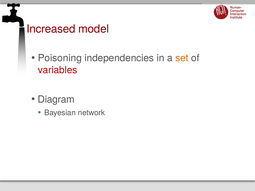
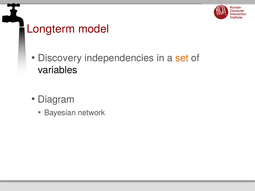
Increased: Increased -> Longterm
Poisoning: Poisoning -> Discovery
variables colour: red -> black
